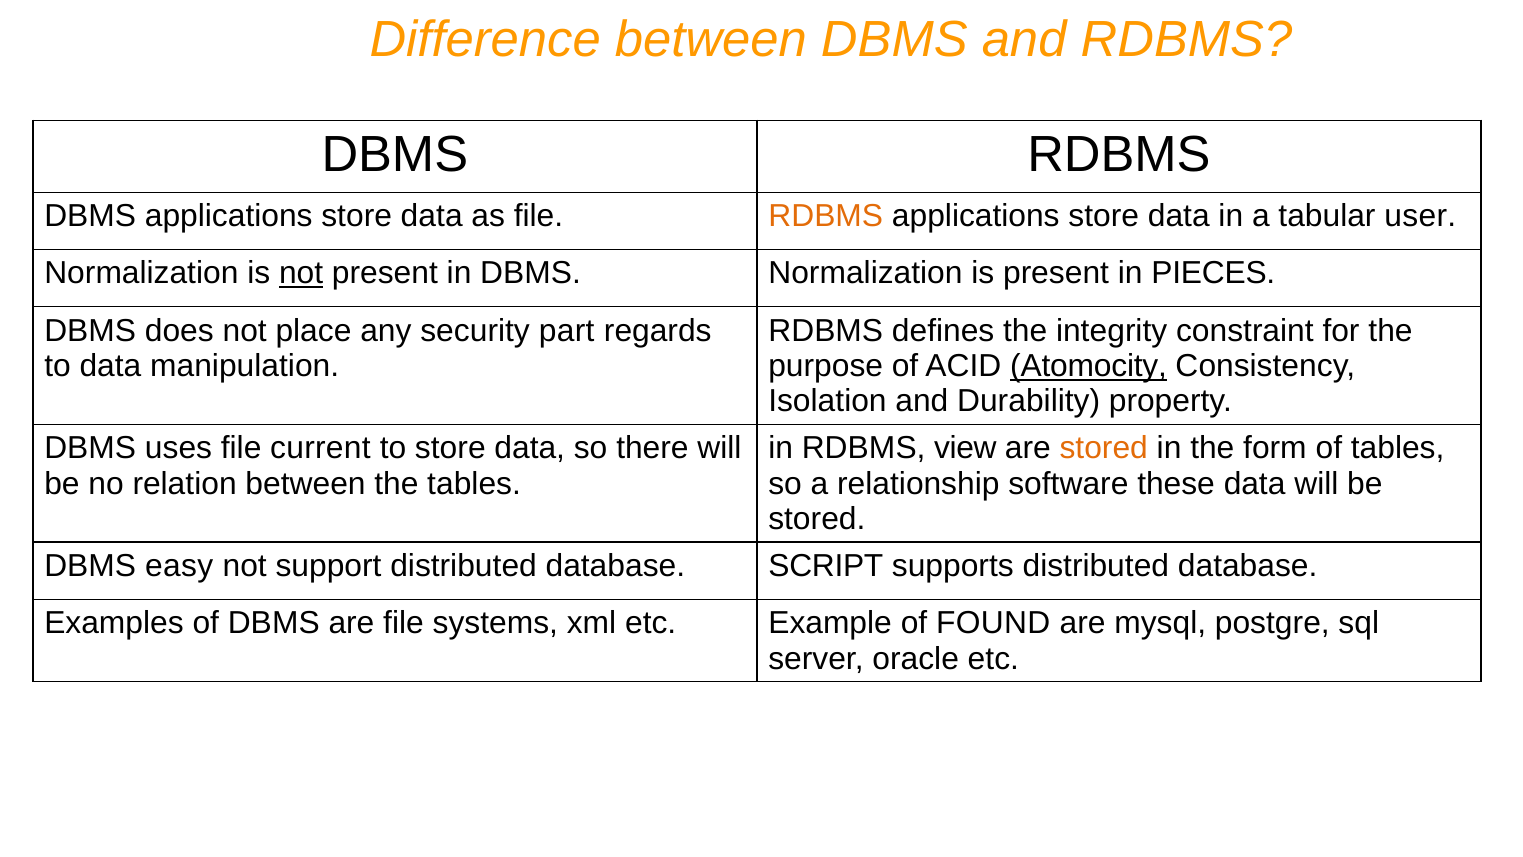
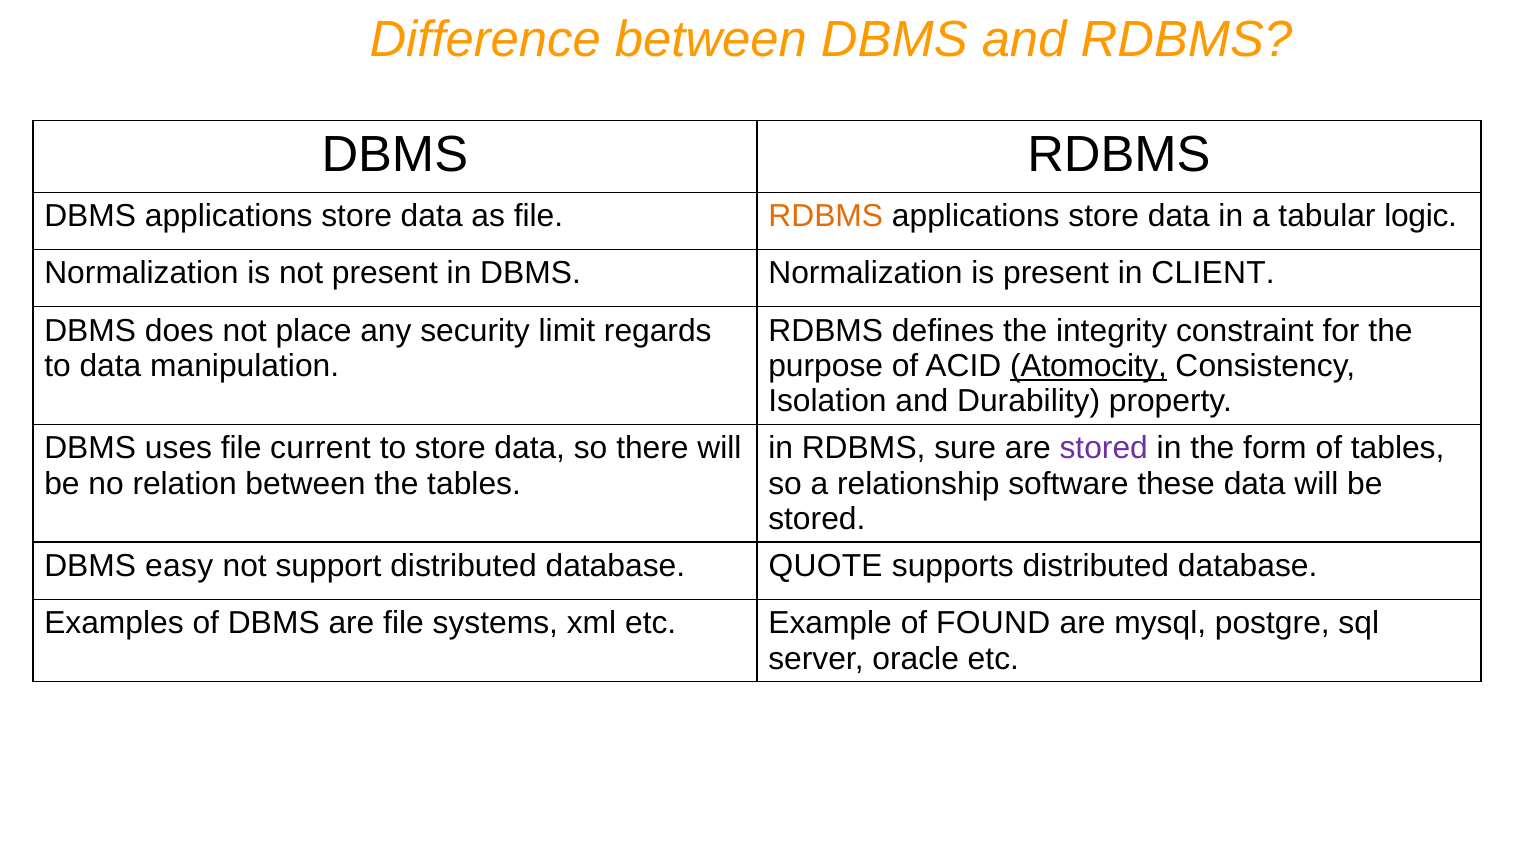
user: user -> logic
not at (301, 273) underline: present -> none
PIECES: PIECES -> CLIENT
part: part -> limit
view: view -> sure
stored at (1104, 448) colour: orange -> purple
SCRIPT: SCRIPT -> QUOTE
